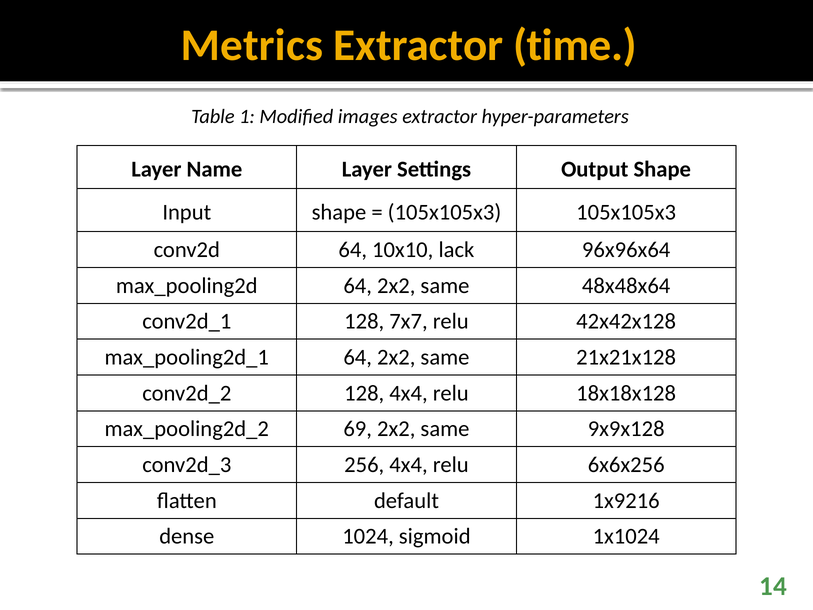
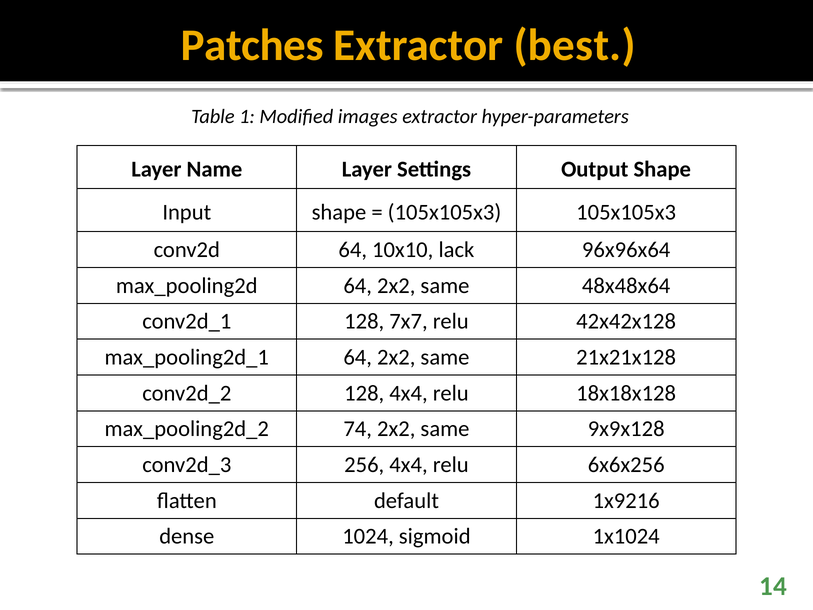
Metrics: Metrics -> Patches
time: time -> best
69: 69 -> 74
